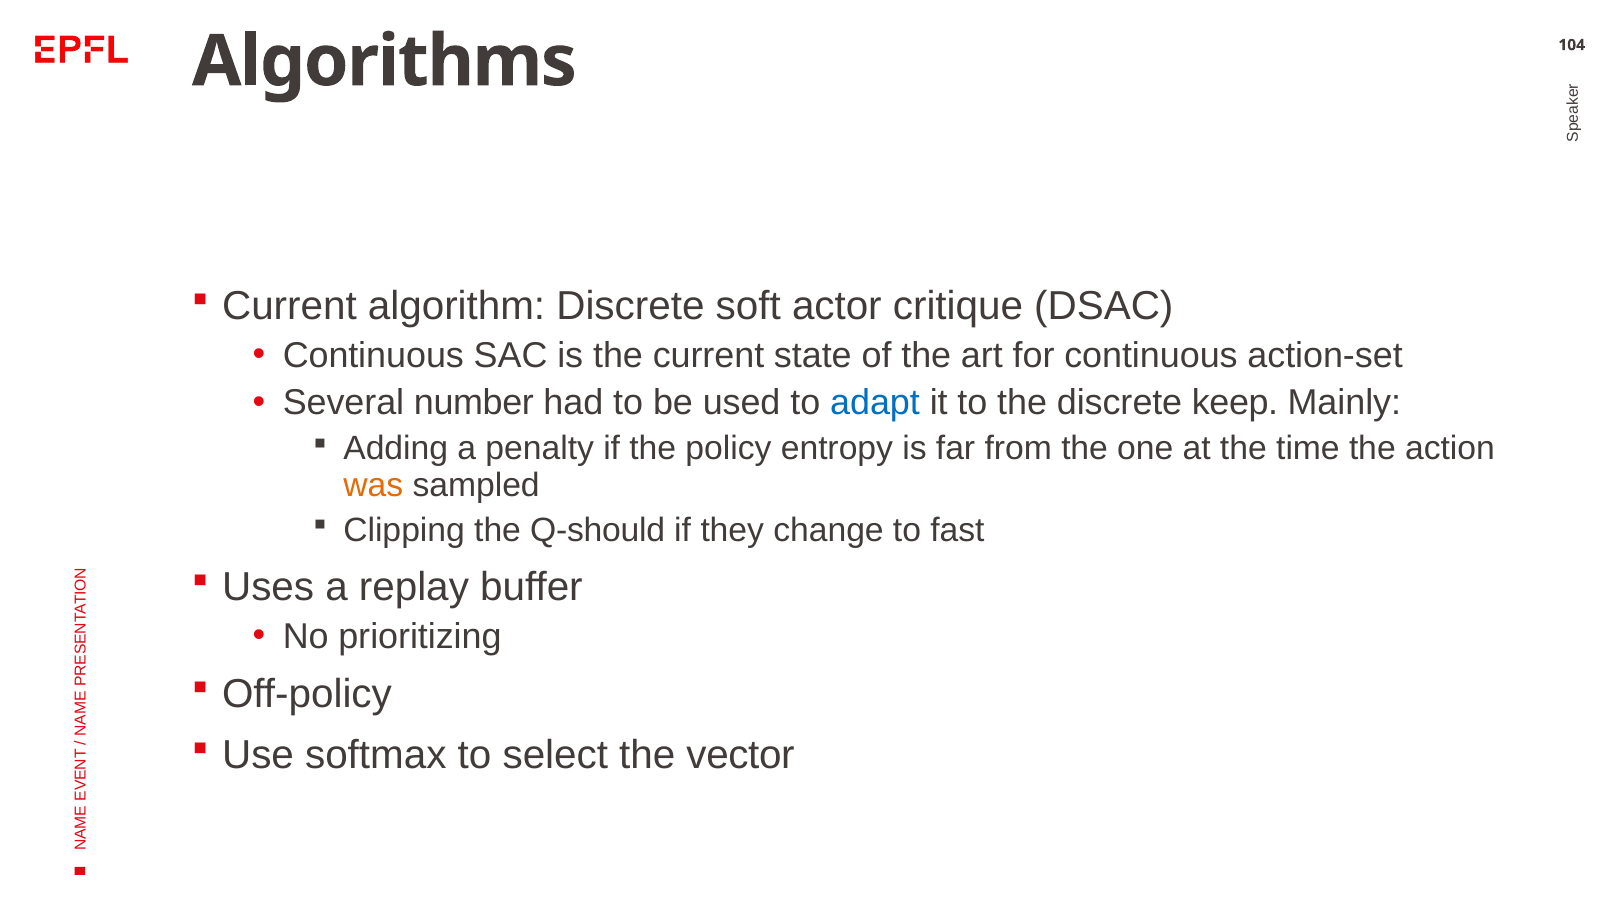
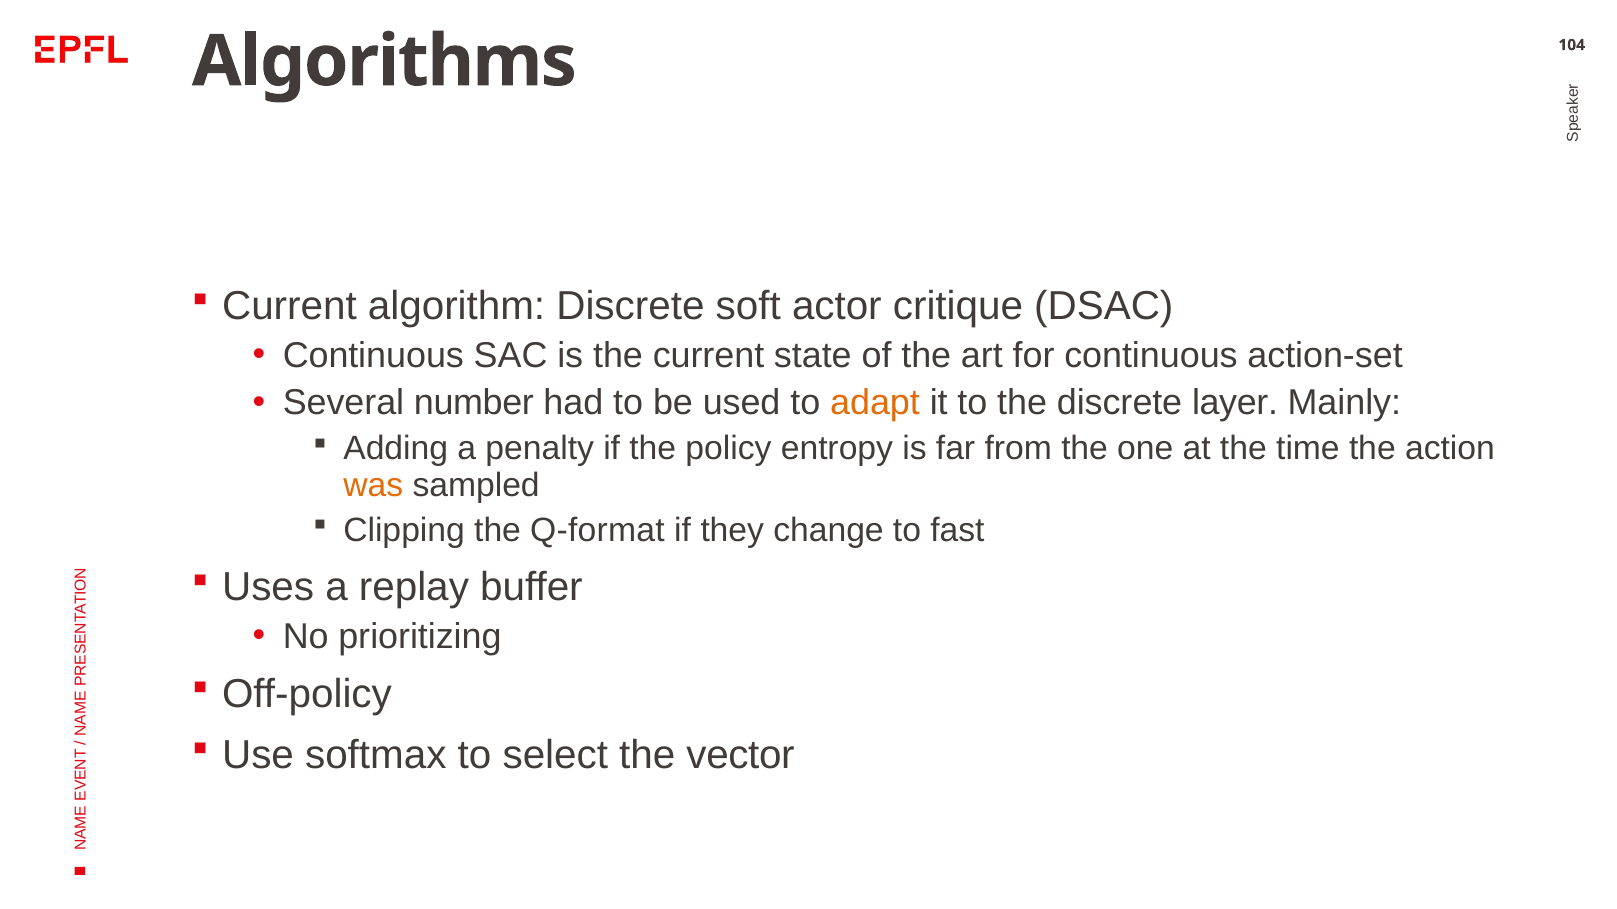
adapt colour: blue -> orange
keep: keep -> layer
Q-should: Q-should -> Q-format
